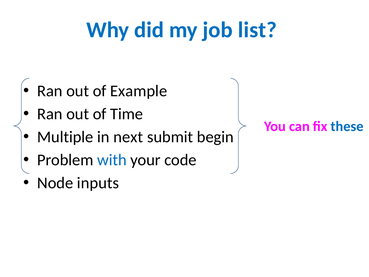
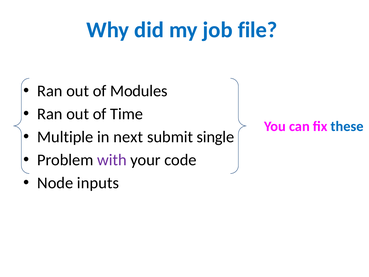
list: list -> file
Example: Example -> Modules
begin: begin -> single
with colour: blue -> purple
